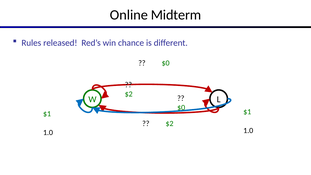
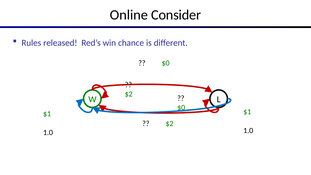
Midterm: Midterm -> Consider
